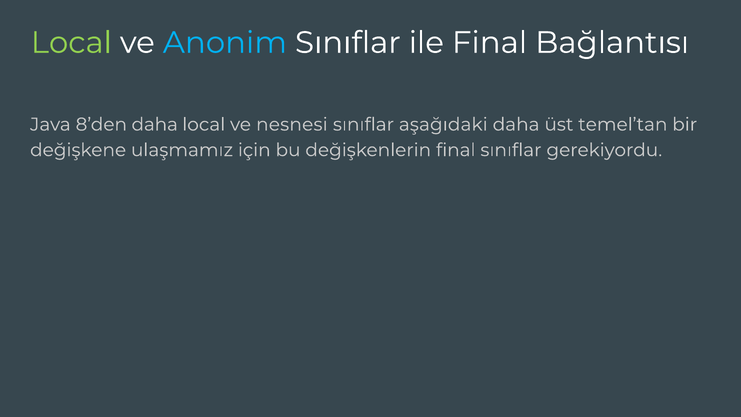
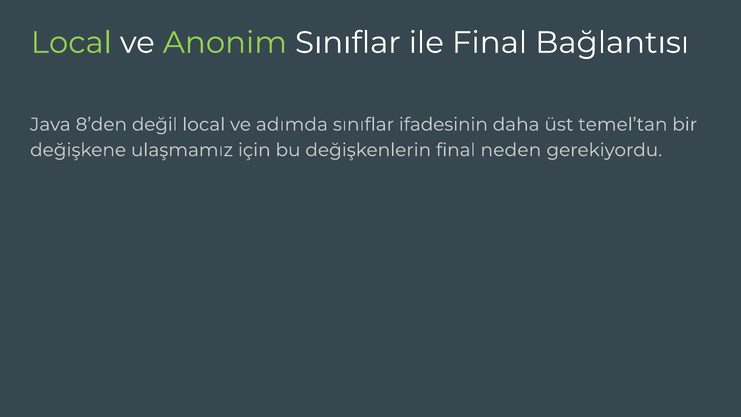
Anonim colour: light blue -> light green
8’den daha: daha -> değil
nesnesi: nesnesi -> adımda
aşağıdaki: aşağıdaki -> ifadesinin
final sınıflar: sınıflar -> neden
